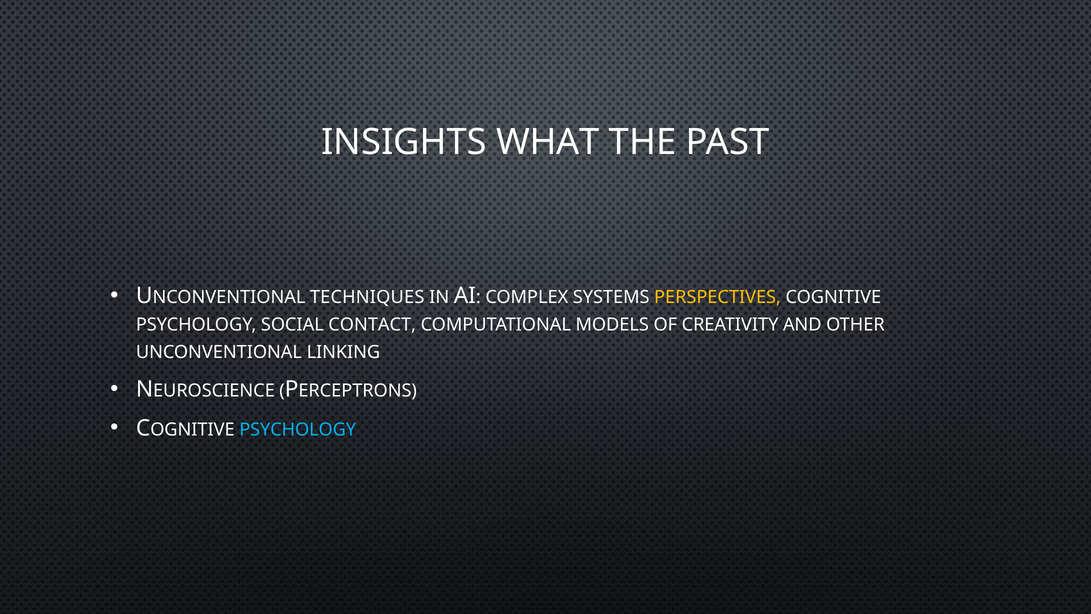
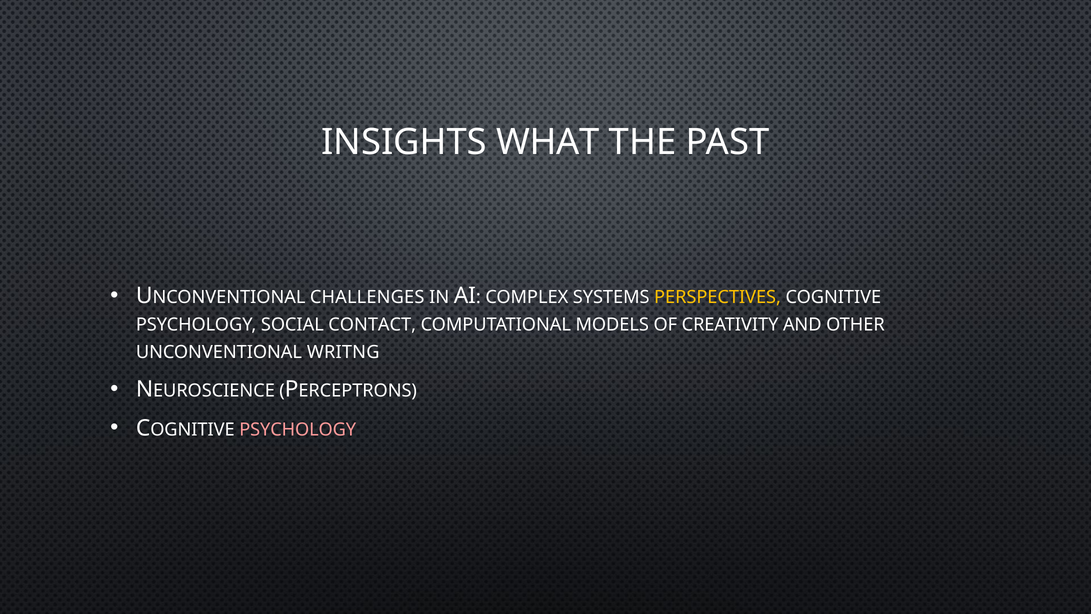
TECHNIQUES: TECHNIQUES -> CHALLENGES
LINKING: LINKING -> WRITNG
PSYCHOLOGY at (298, 429) colour: light blue -> pink
